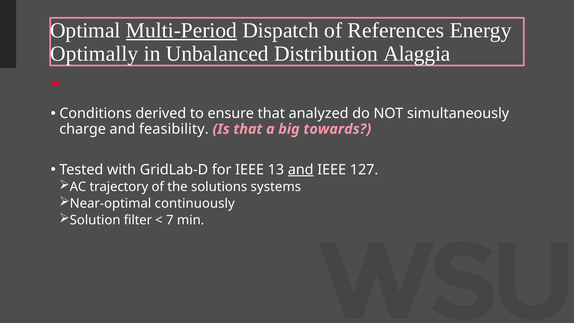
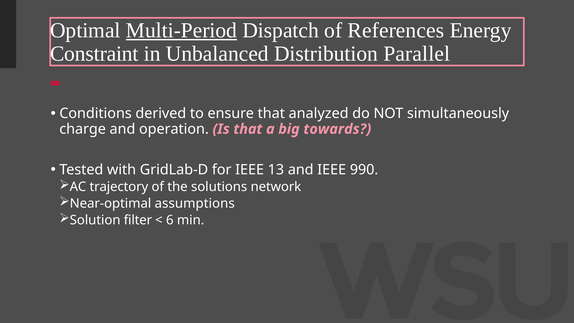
Optimally: Optimally -> Constraint
Alaggia: Alaggia -> Parallel
feasibility: feasibility -> operation
and at (301, 170) underline: present -> none
127: 127 -> 990
systems: systems -> network
continuously: continuously -> assumptions
7: 7 -> 6
